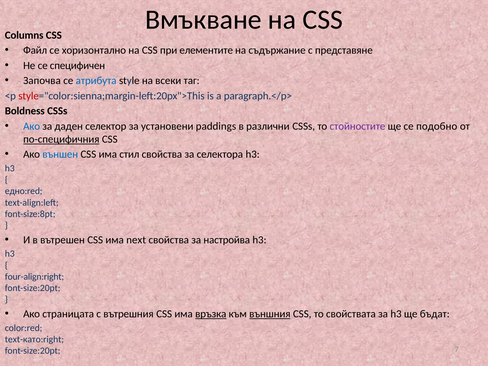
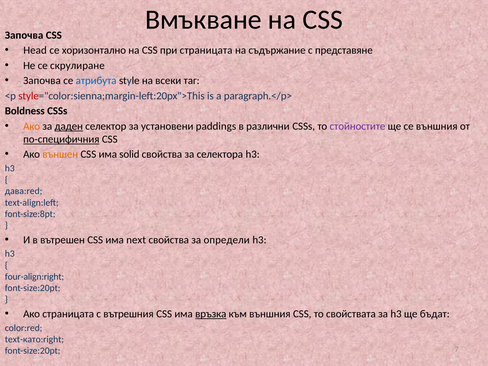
Columns at (24, 35): Columns -> Започва
Файл: Файл -> Head
при елементите: елементите -> страницата
специфичен: специфичен -> скрулиране
Ако at (32, 126) colour: blue -> orange
даден underline: none -> present
се подобно: подобно -> външния
външен colour: blue -> orange
стил: стил -> solid
едно:red: едно:red -> дава:red
настройва: настройва -> определи
външния at (270, 314) underline: present -> none
